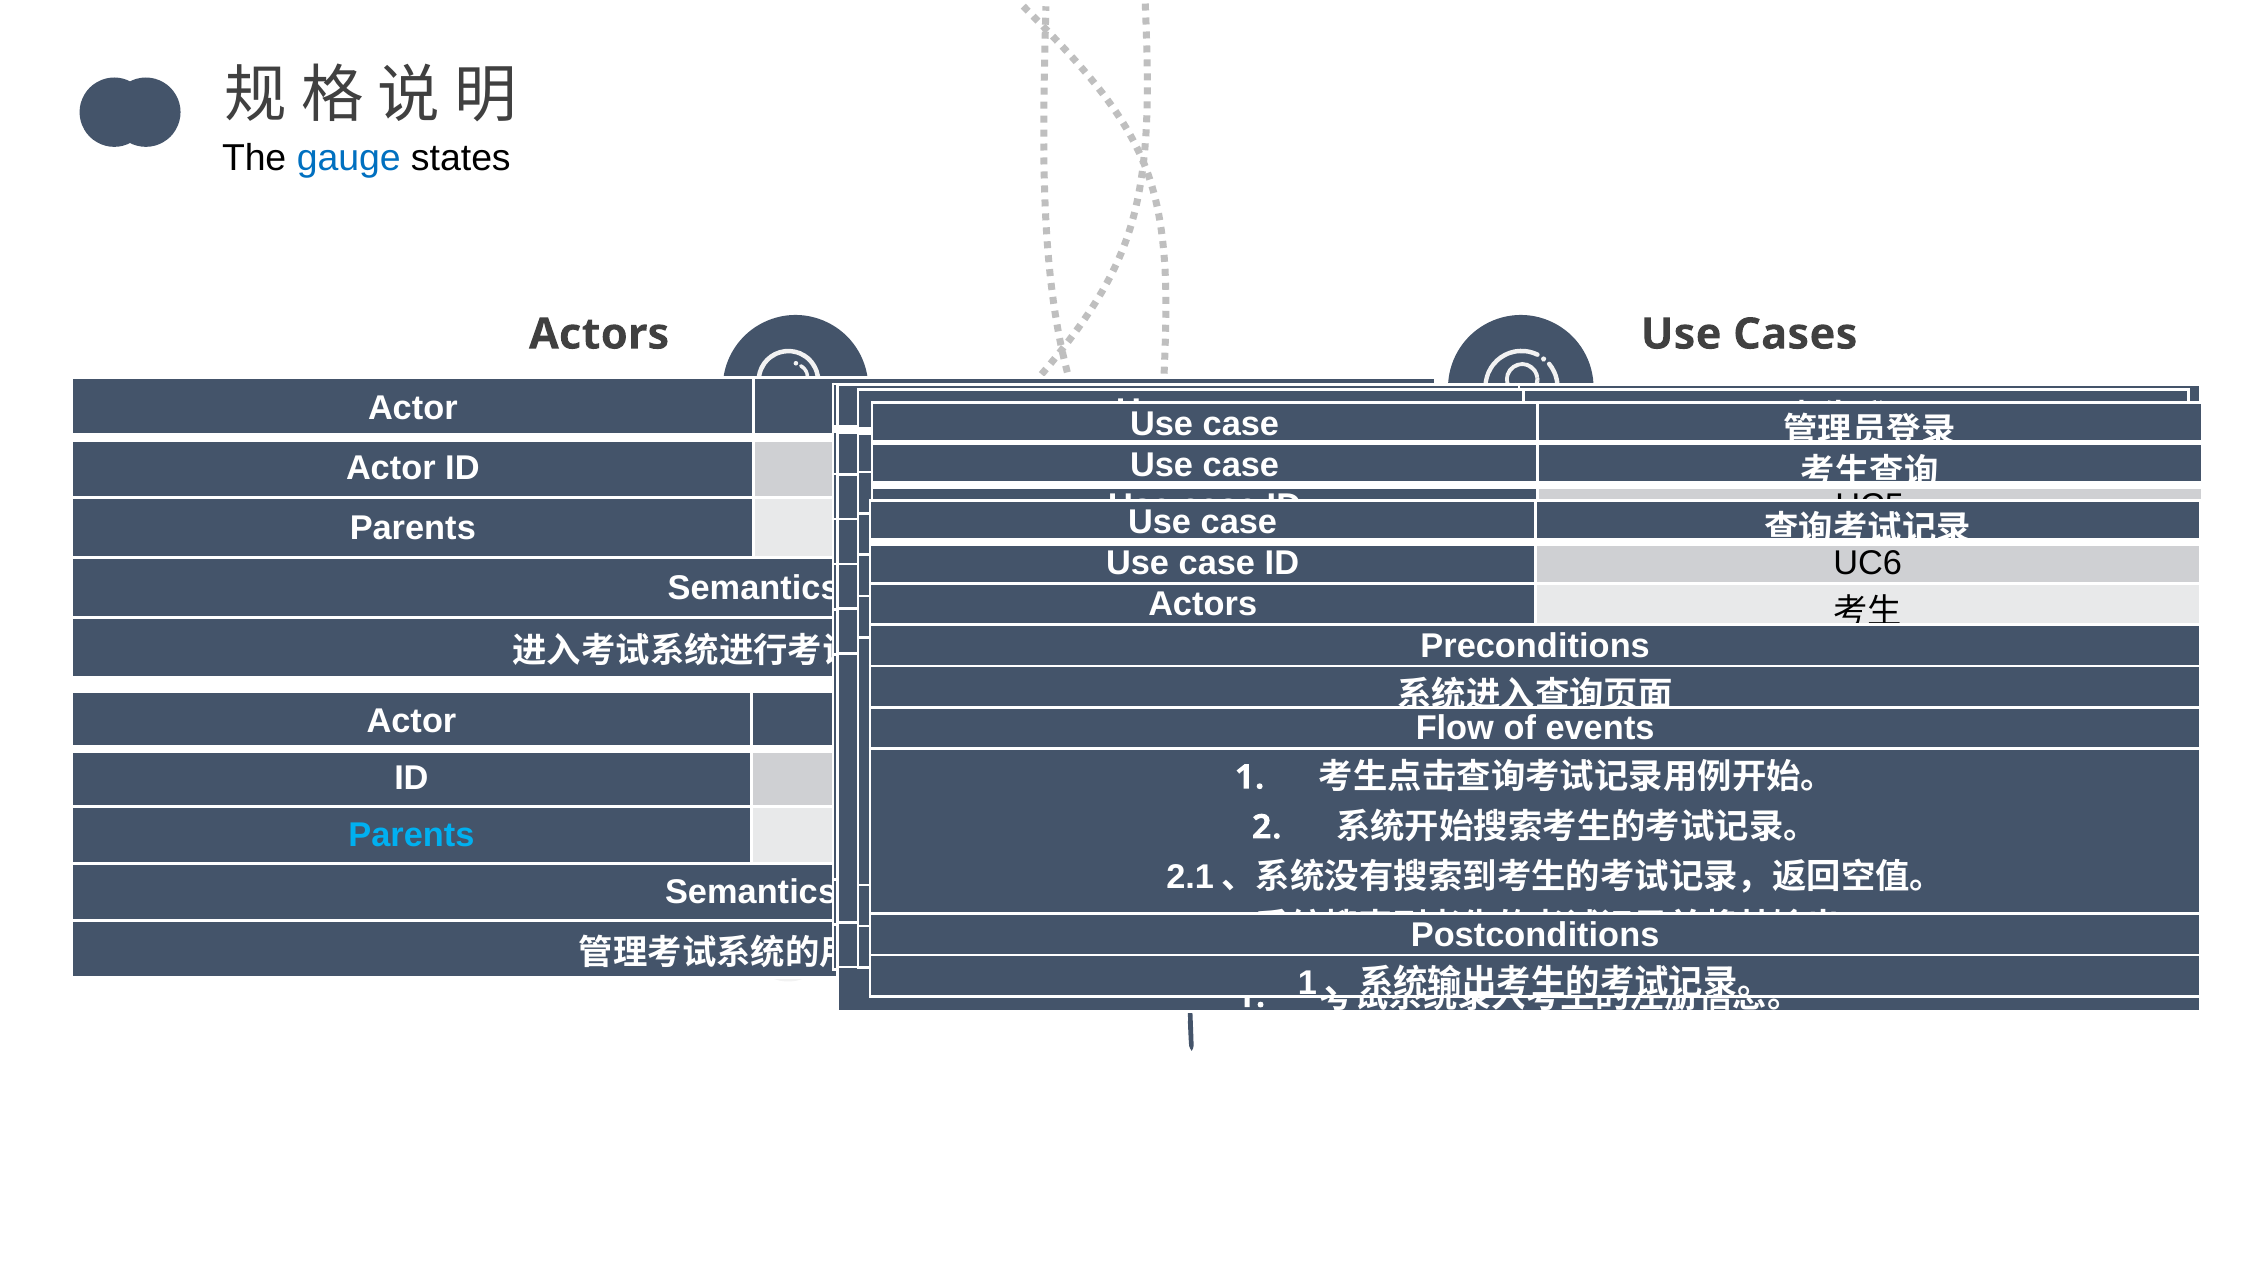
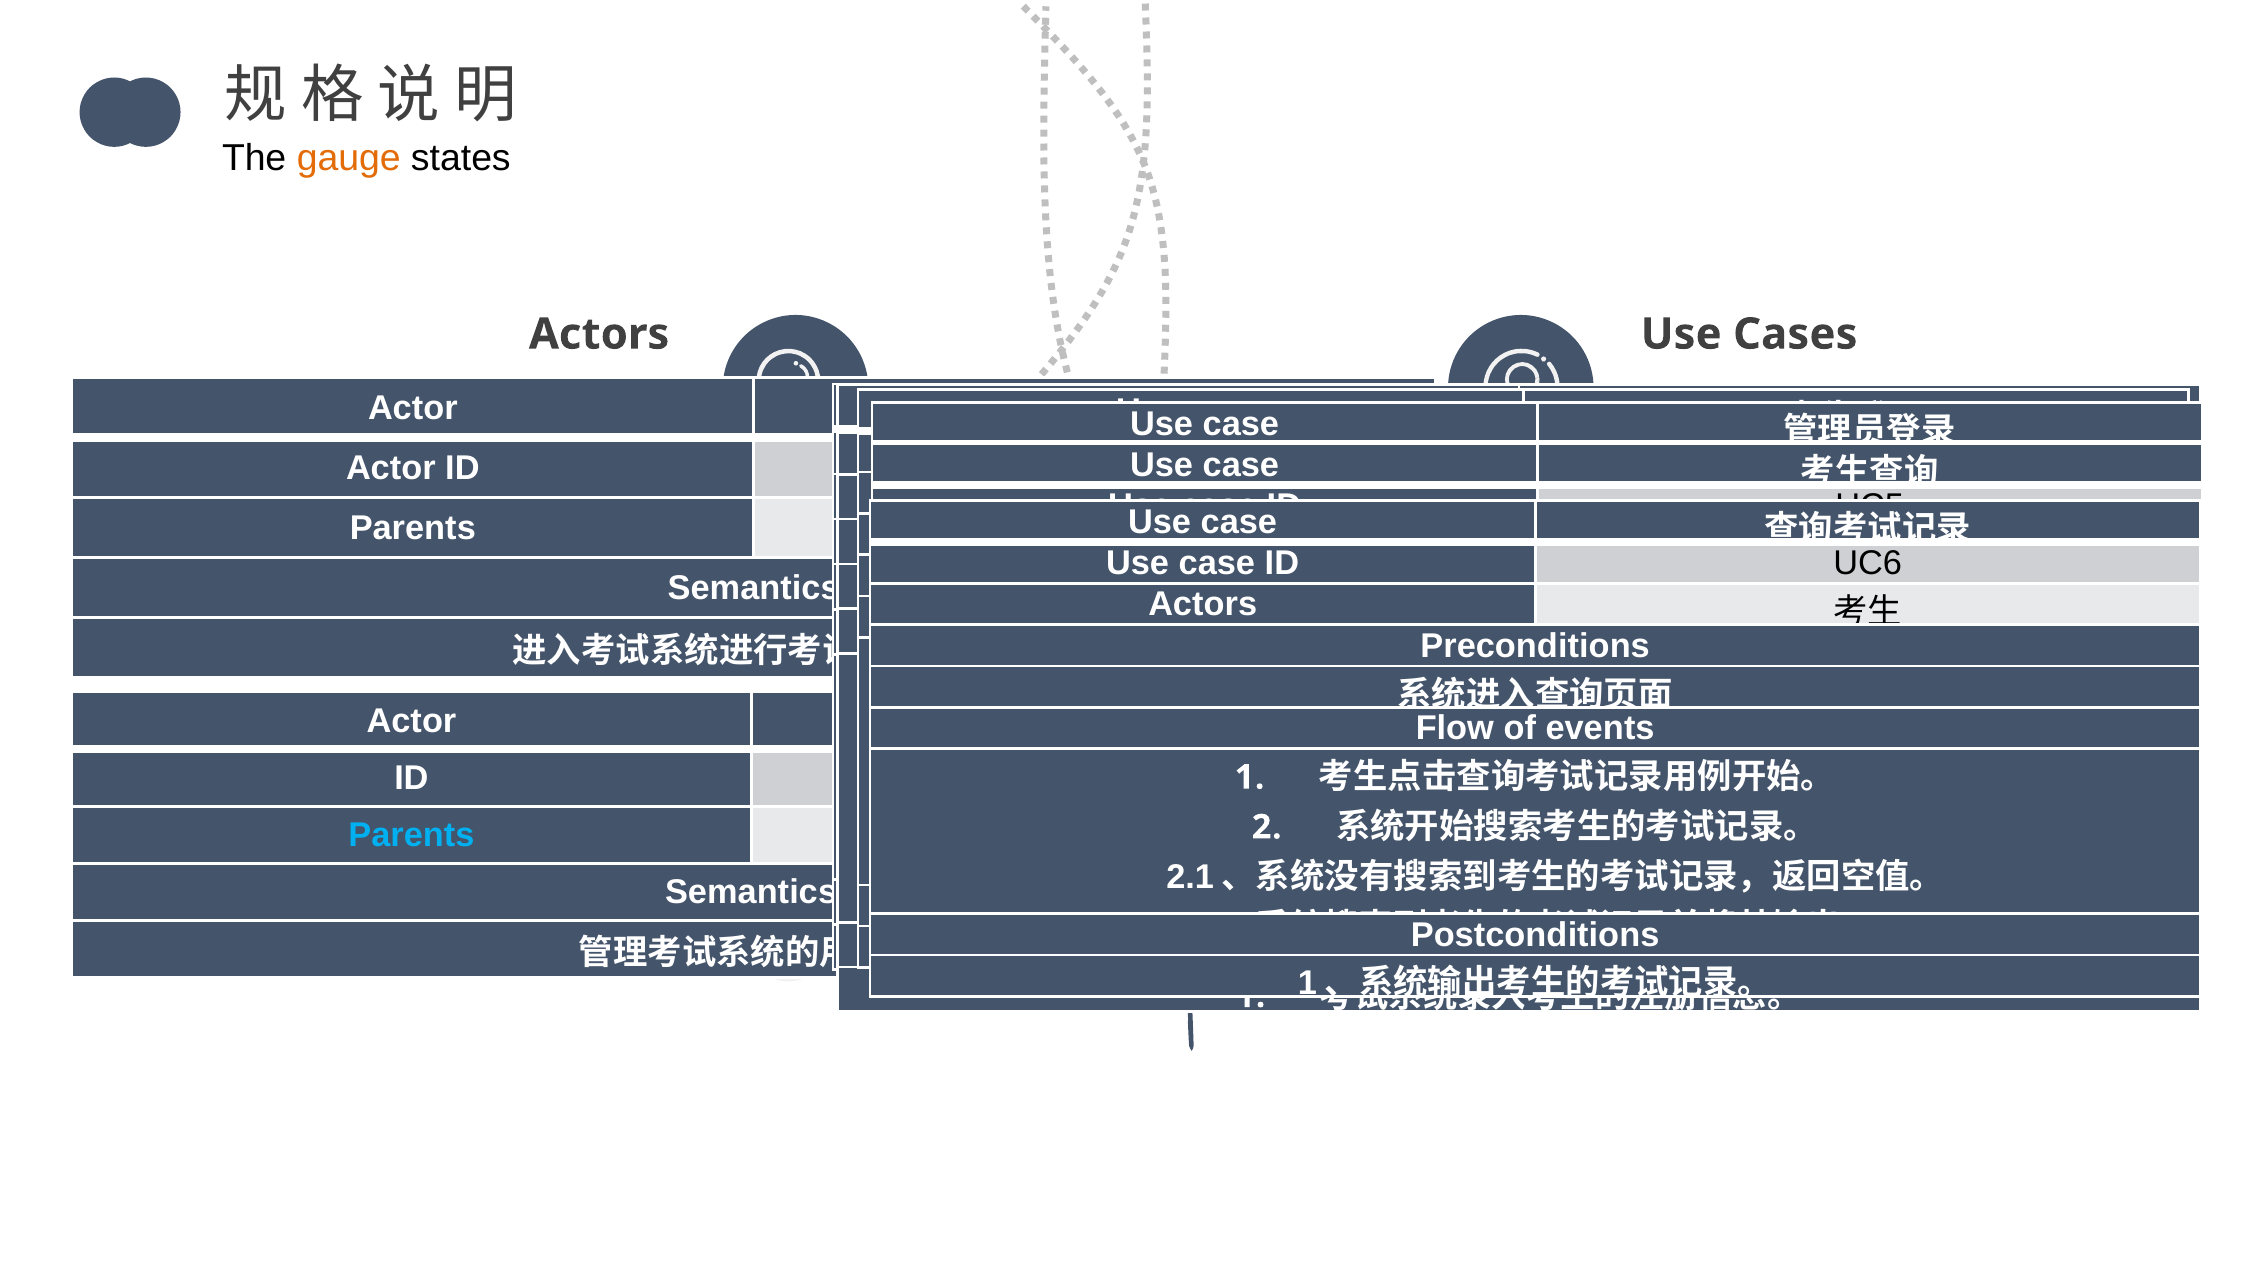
gauge colour: blue -> orange
